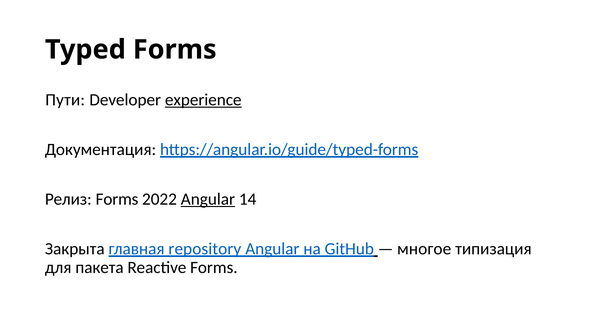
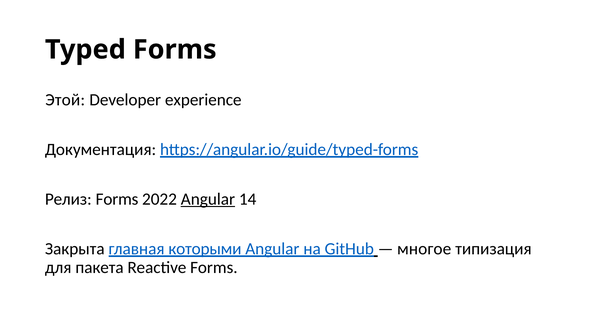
Пути: Пути -> Этой
experience underline: present -> none
repository: repository -> которыми
